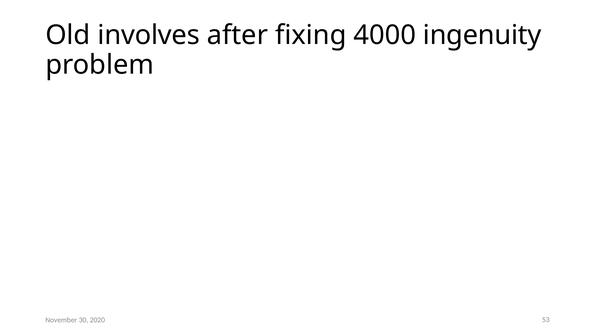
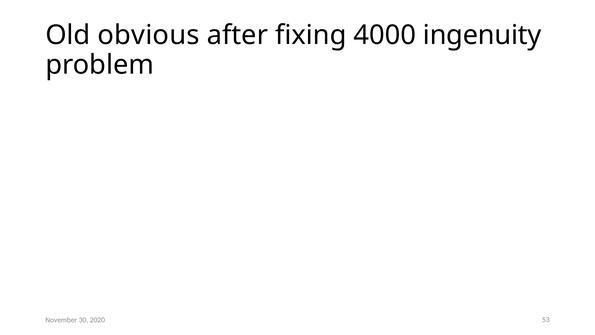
involves: involves -> obvious
